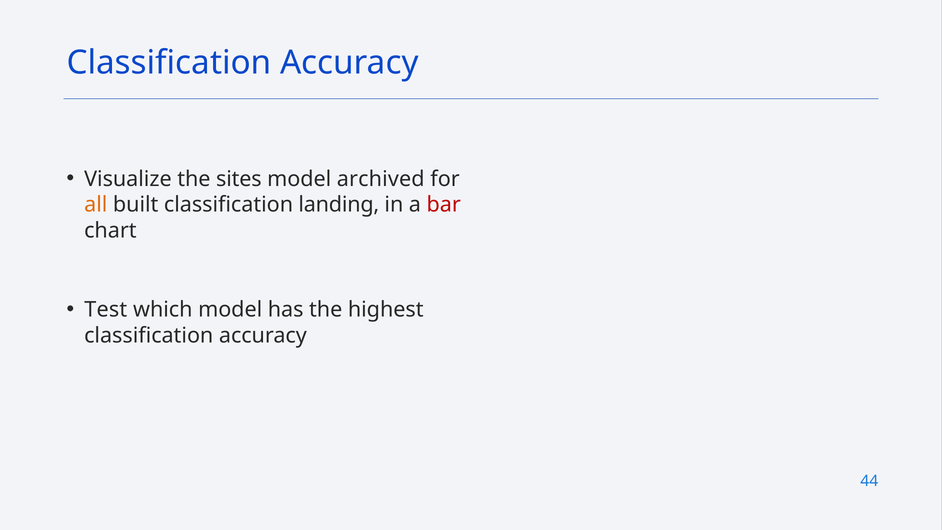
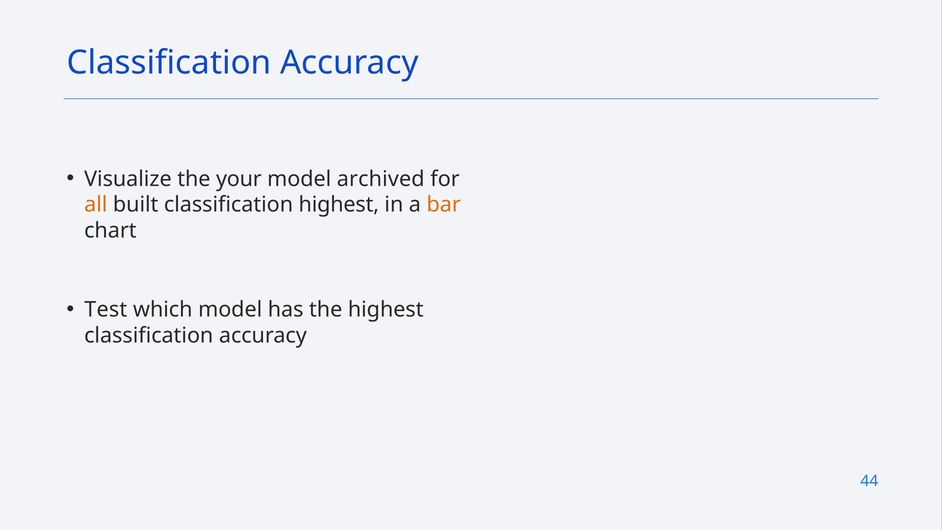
sites: sites -> your
classification landing: landing -> highest
bar colour: red -> orange
